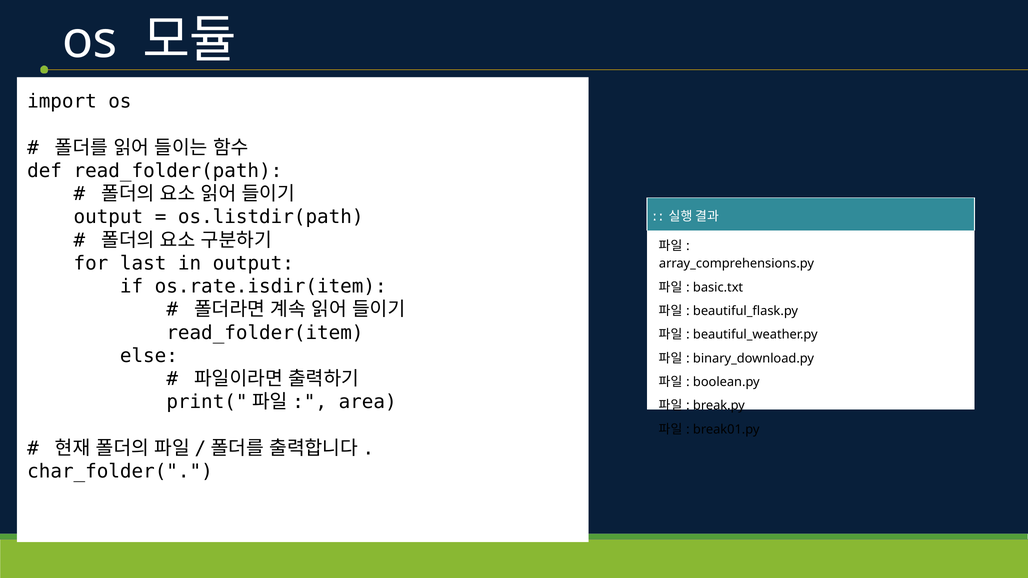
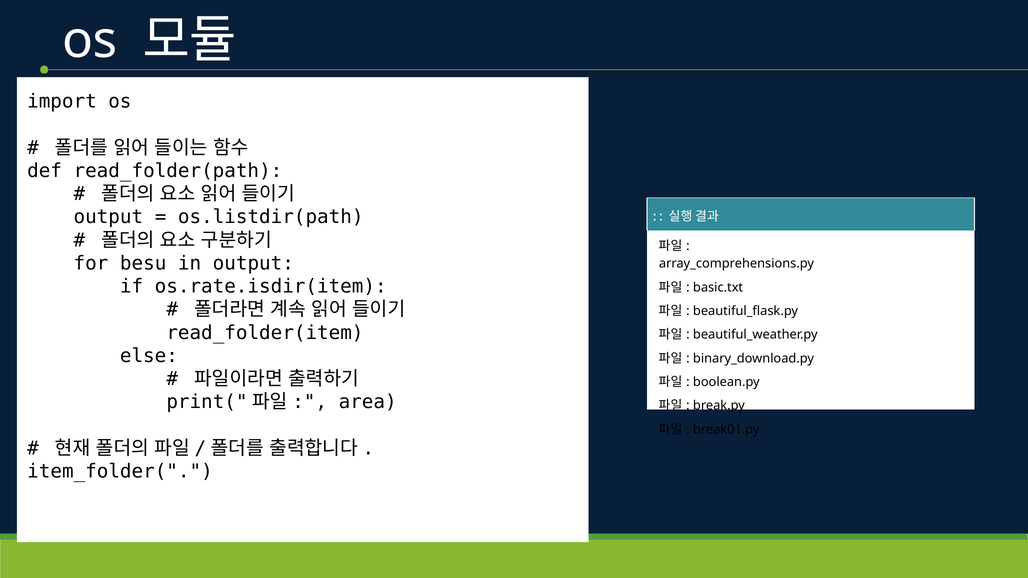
last: last -> besu
char_folder(: char_folder( -> item_folder(
